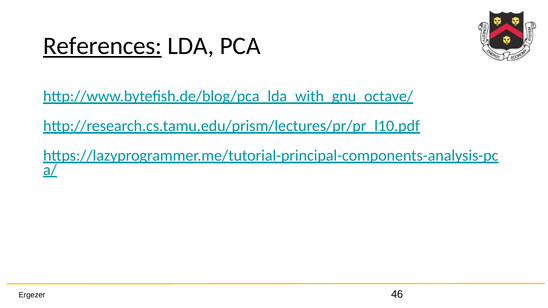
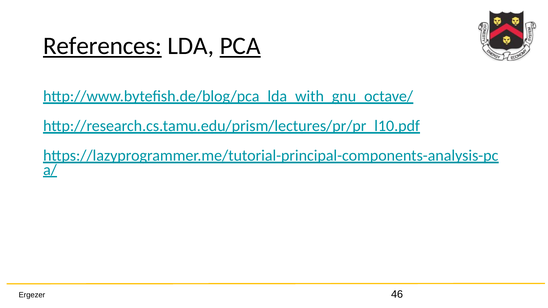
PCA underline: none -> present
